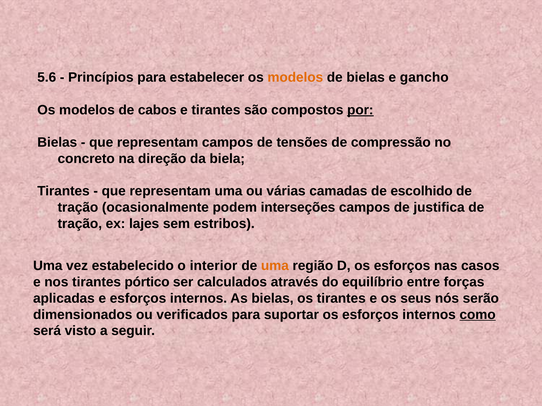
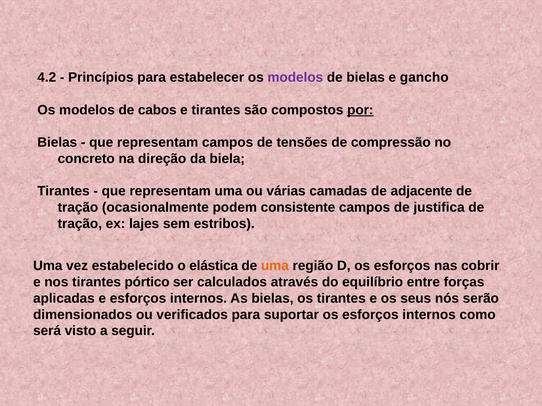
5.6: 5.6 -> 4.2
modelos at (295, 78) colour: orange -> purple
escolhido: escolhido -> adjacente
interseções: interseções -> consistente
interior: interior -> elástica
casos: casos -> cobrir
como underline: present -> none
